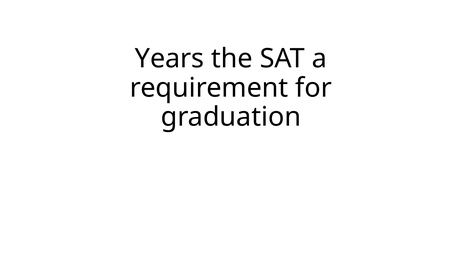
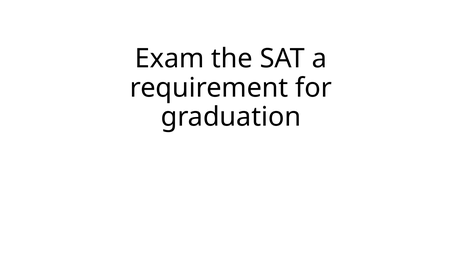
Years: Years -> Exam
